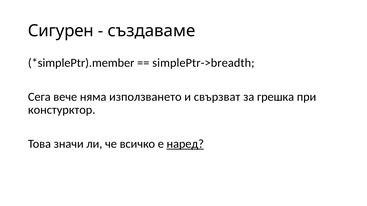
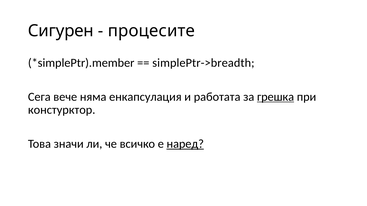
създаваме: създаваме -> процесите
използването: използването -> eнкапсулация
свързват: свързват -> работата
грешка underline: none -> present
